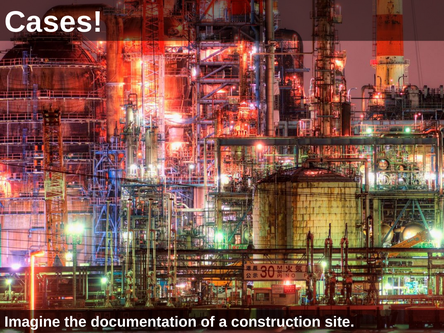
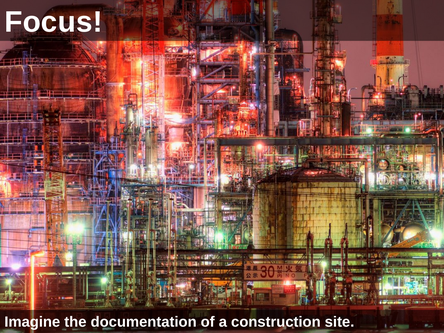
Cases: Cases -> Focus
